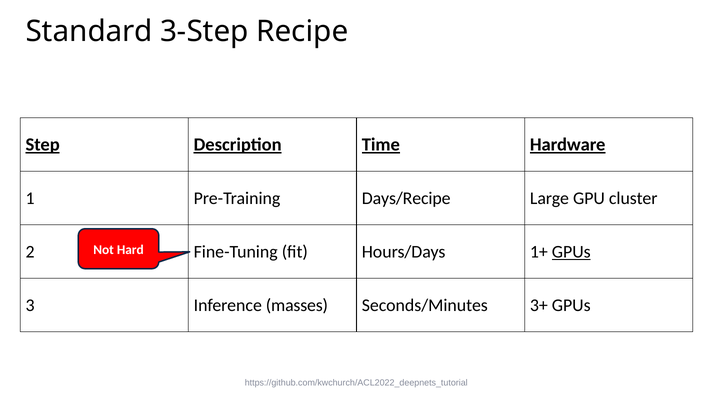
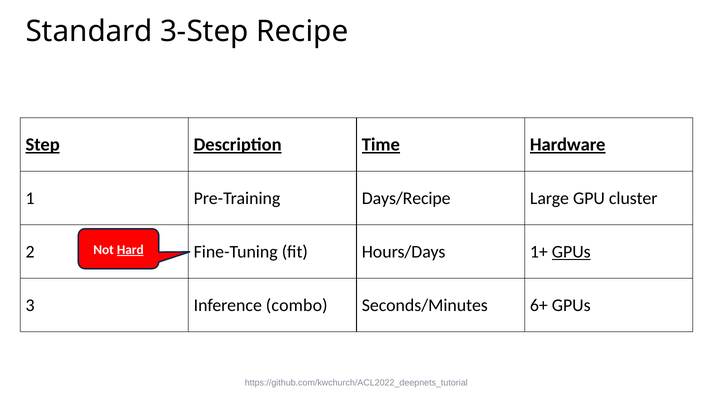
Hard underline: none -> present
masses: masses -> combo
3+: 3+ -> 6+
